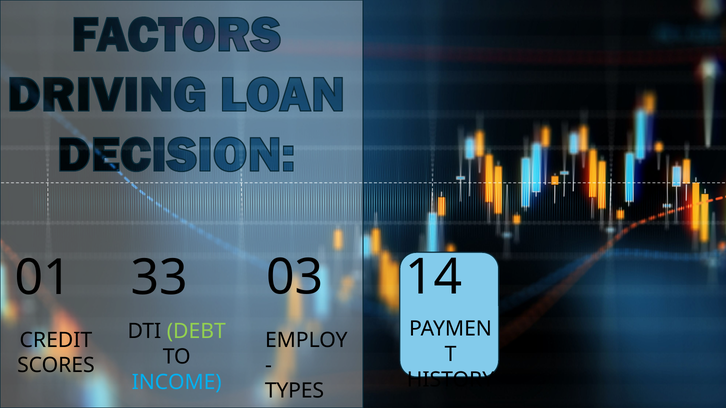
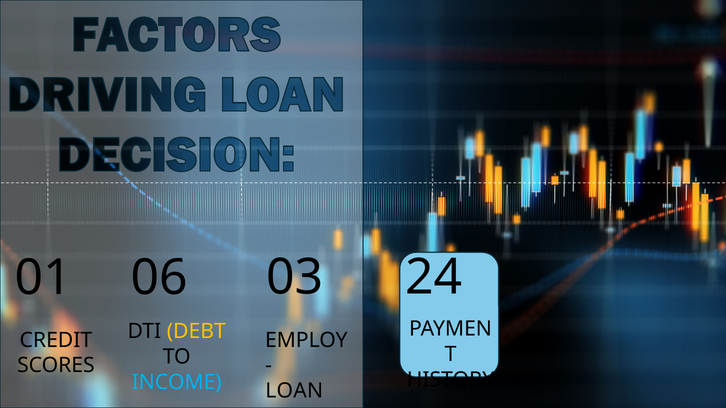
33: 33 -> 06
14: 14 -> 24
DEBT colour: light green -> yellow
TYPES: TYPES -> LOAN
